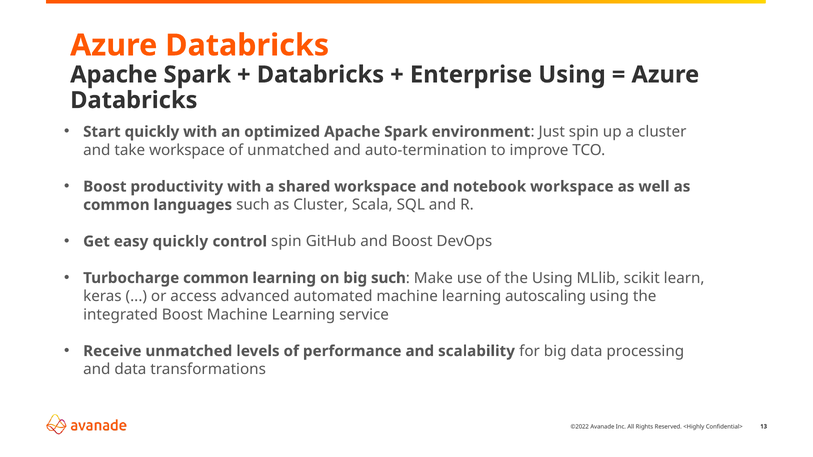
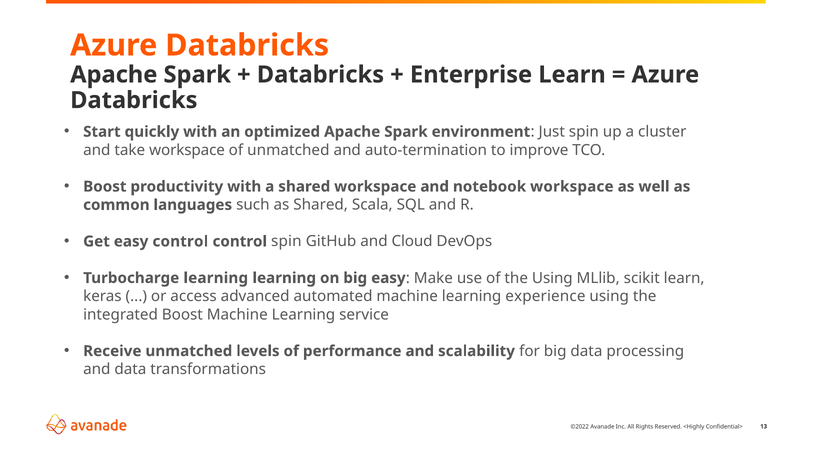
Enterprise Using: Using -> Learn
as Cluster: Cluster -> Shared
easy quickly: quickly -> control
and Boost: Boost -> Cloud
Turbocharge common: common -> learning
big such: such -> easy
autoscaling: autoscaling -> experience
